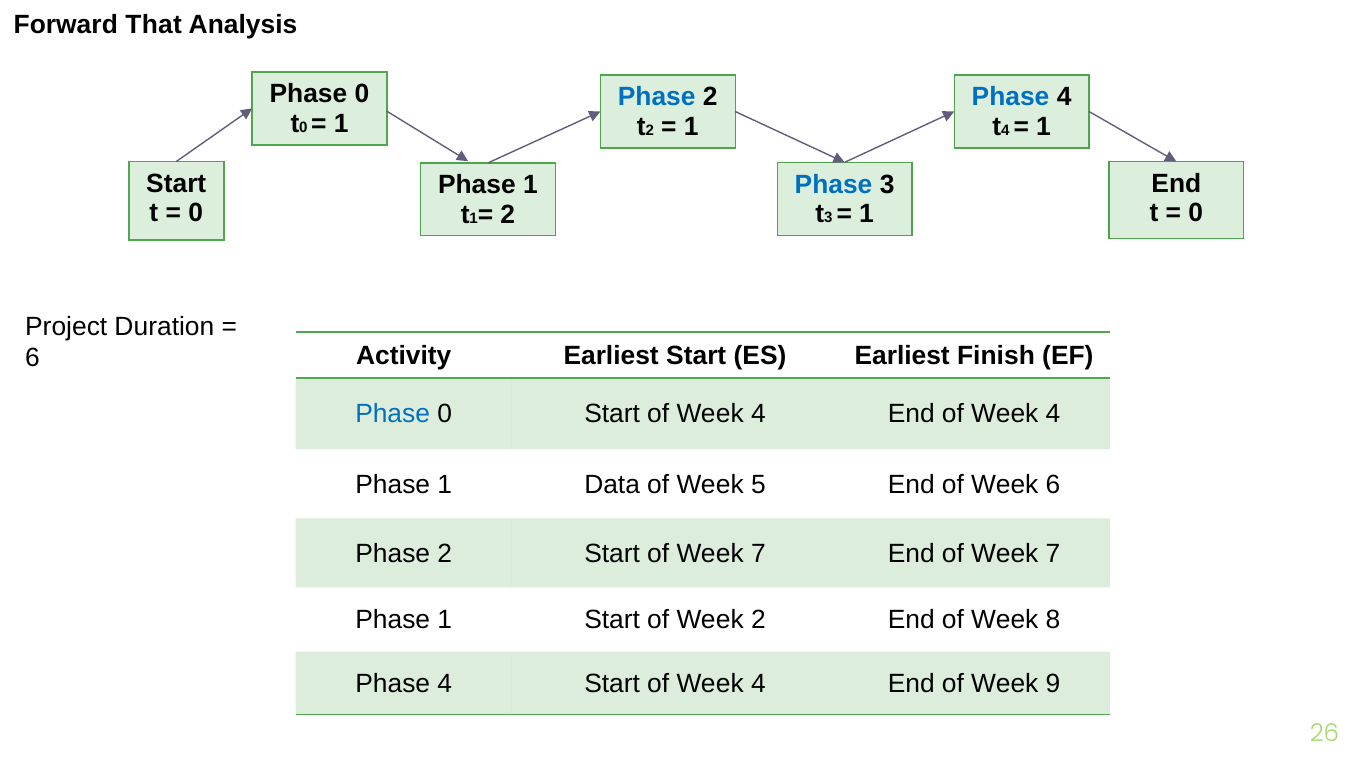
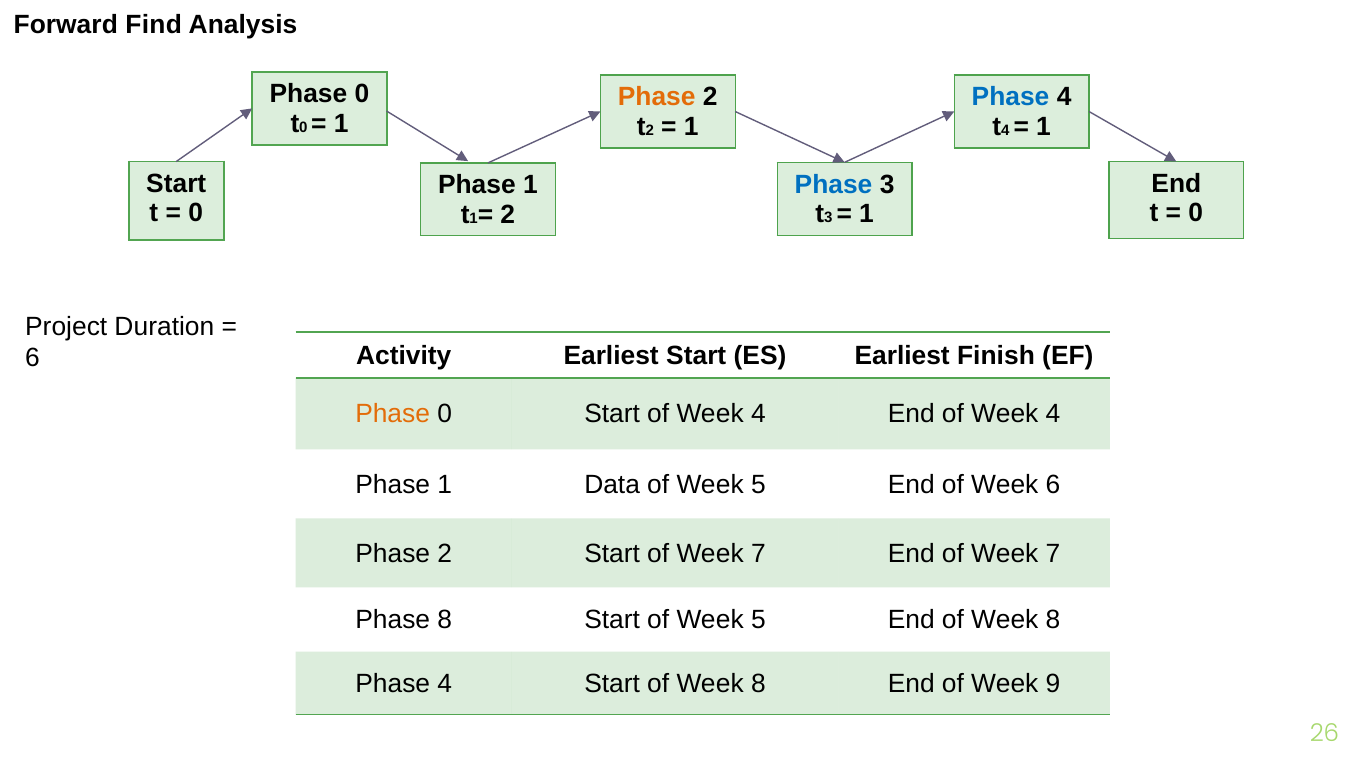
That: That -> Find
Phase at (657, 97) colour: blue -> orange
Phase at (393, 414) colour: blue -> orange
1 at (445, 620): 1 -> 8
Start of Week 2: 2 -> 5
4 at (758, 683): 4 -> 8
